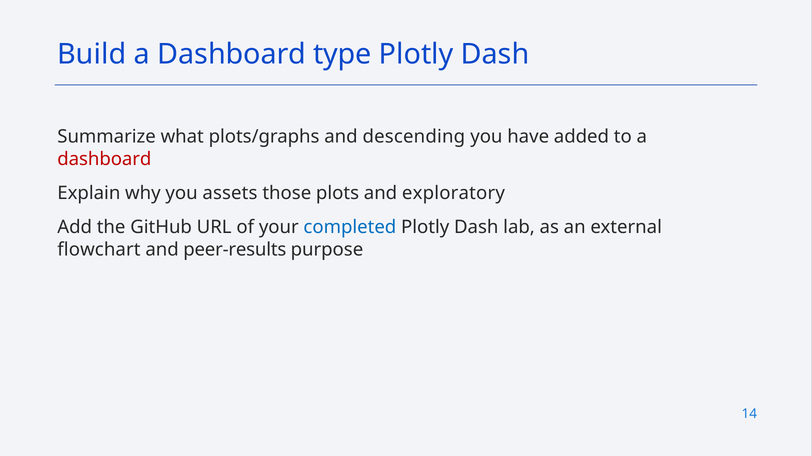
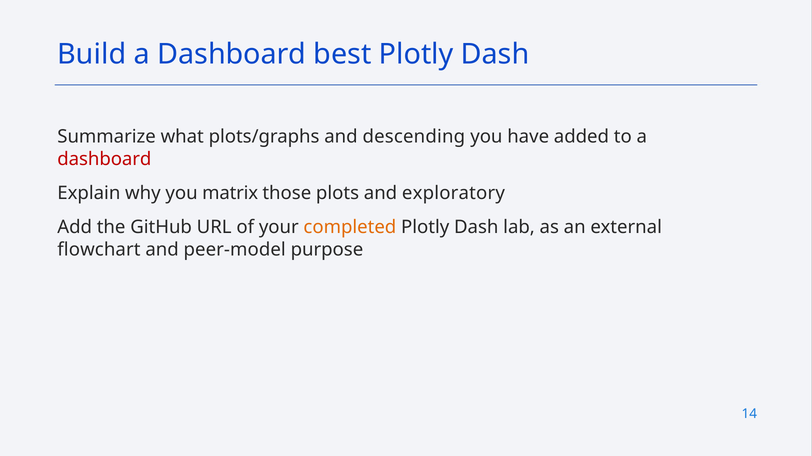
type: type -> best
assets: assets -> matrix
completed colour: blue -> orange
peer-results: peer-results -> peer-model
